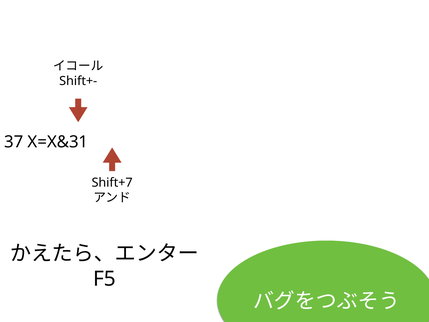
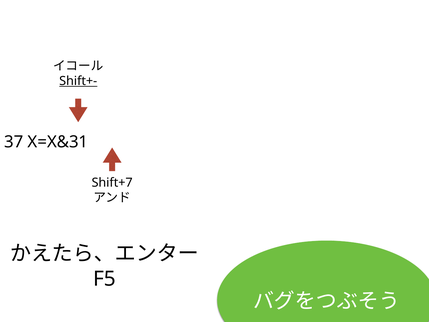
Shift+- underline: none -> present
